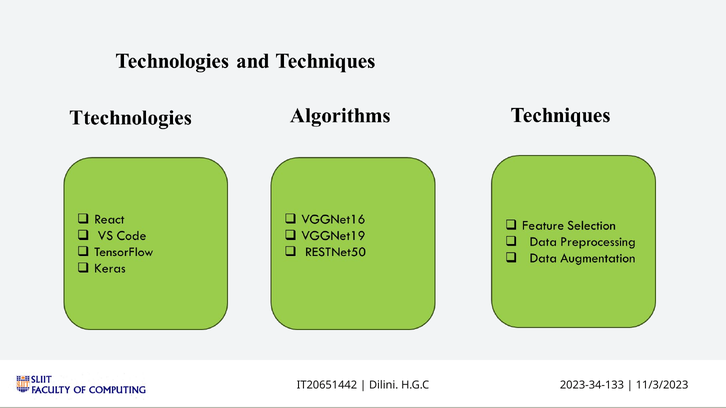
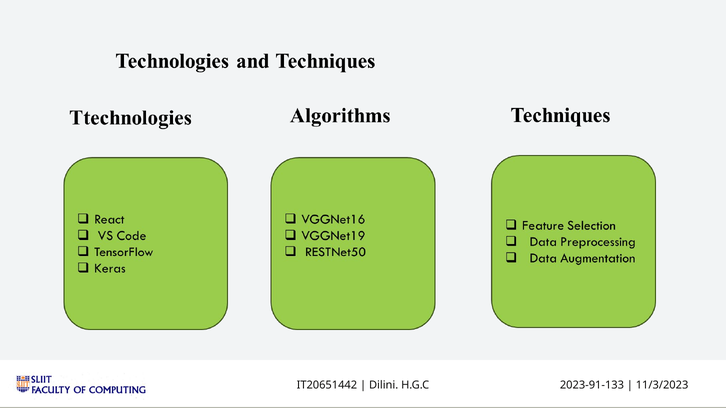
2023-34-133: 2023-34-133 -> 2023-91-133
